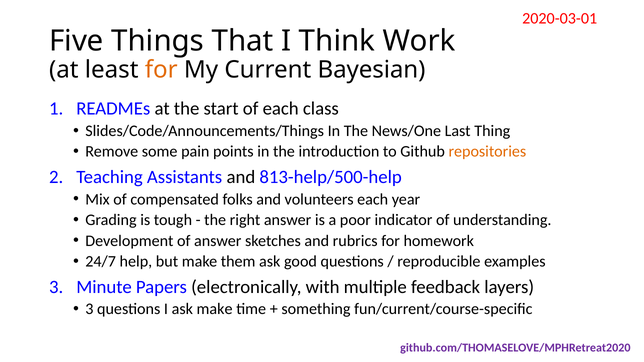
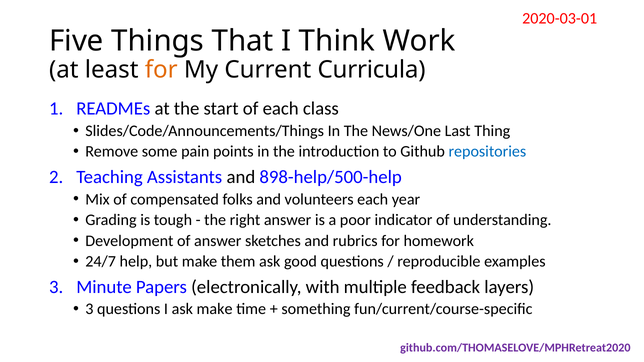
Bayesian: Bayesian -> Curricula
repositories colour: orange -> blue
813-help/500-help: 813-help/500-help -> 898-help/500-help
